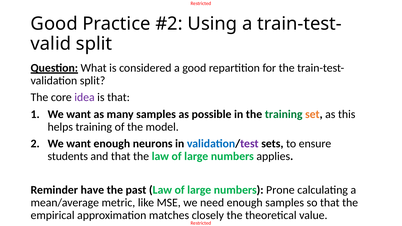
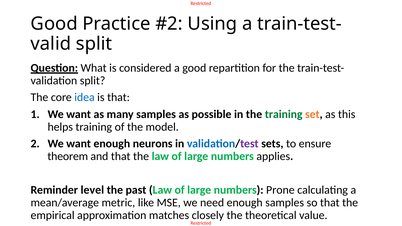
idea colour: purple -> blue
students: students -> theorem
have: have -> level
